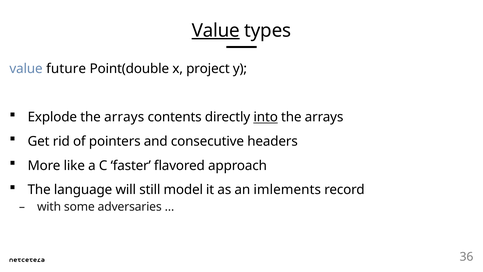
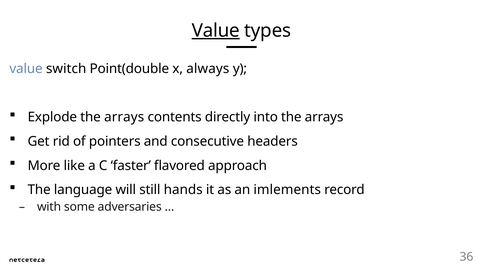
future: future -> switch
project: project -> always
into underline: present -> none
model: model -> hands
